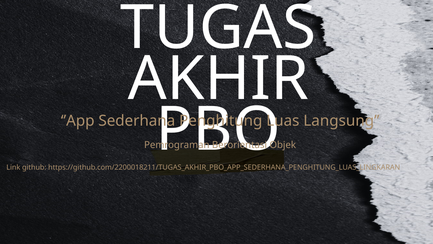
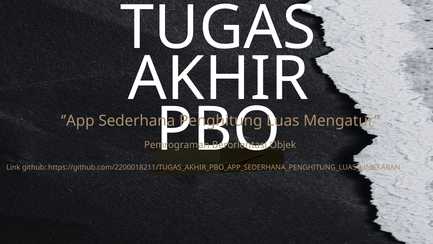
Langsung: Langsung -> Mengatur
